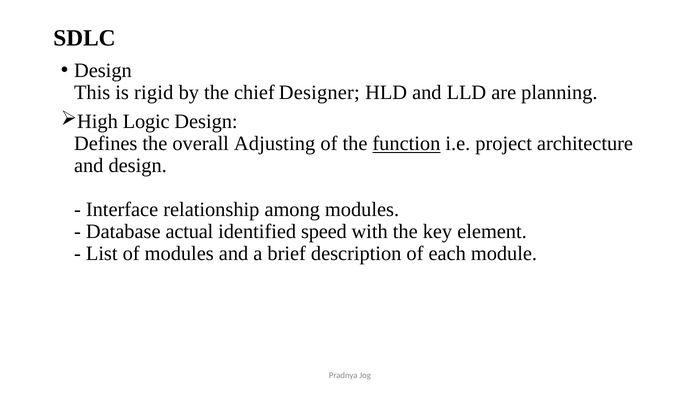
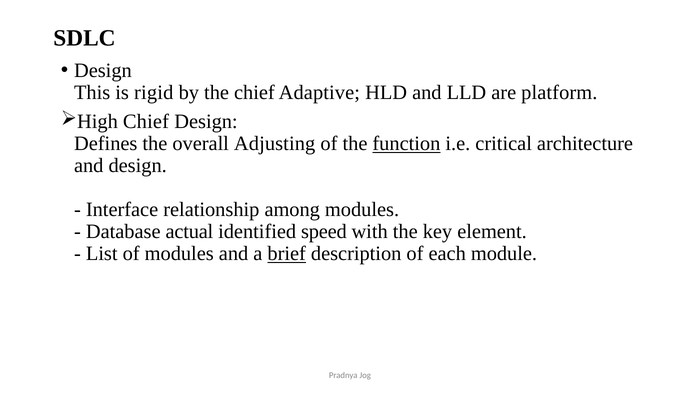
Designer: Designer -> Adaptive
planning: planning -> platform
Logic at (146, 122): Logic -> Chief
project: project -> critical
brief underline: none -> present
